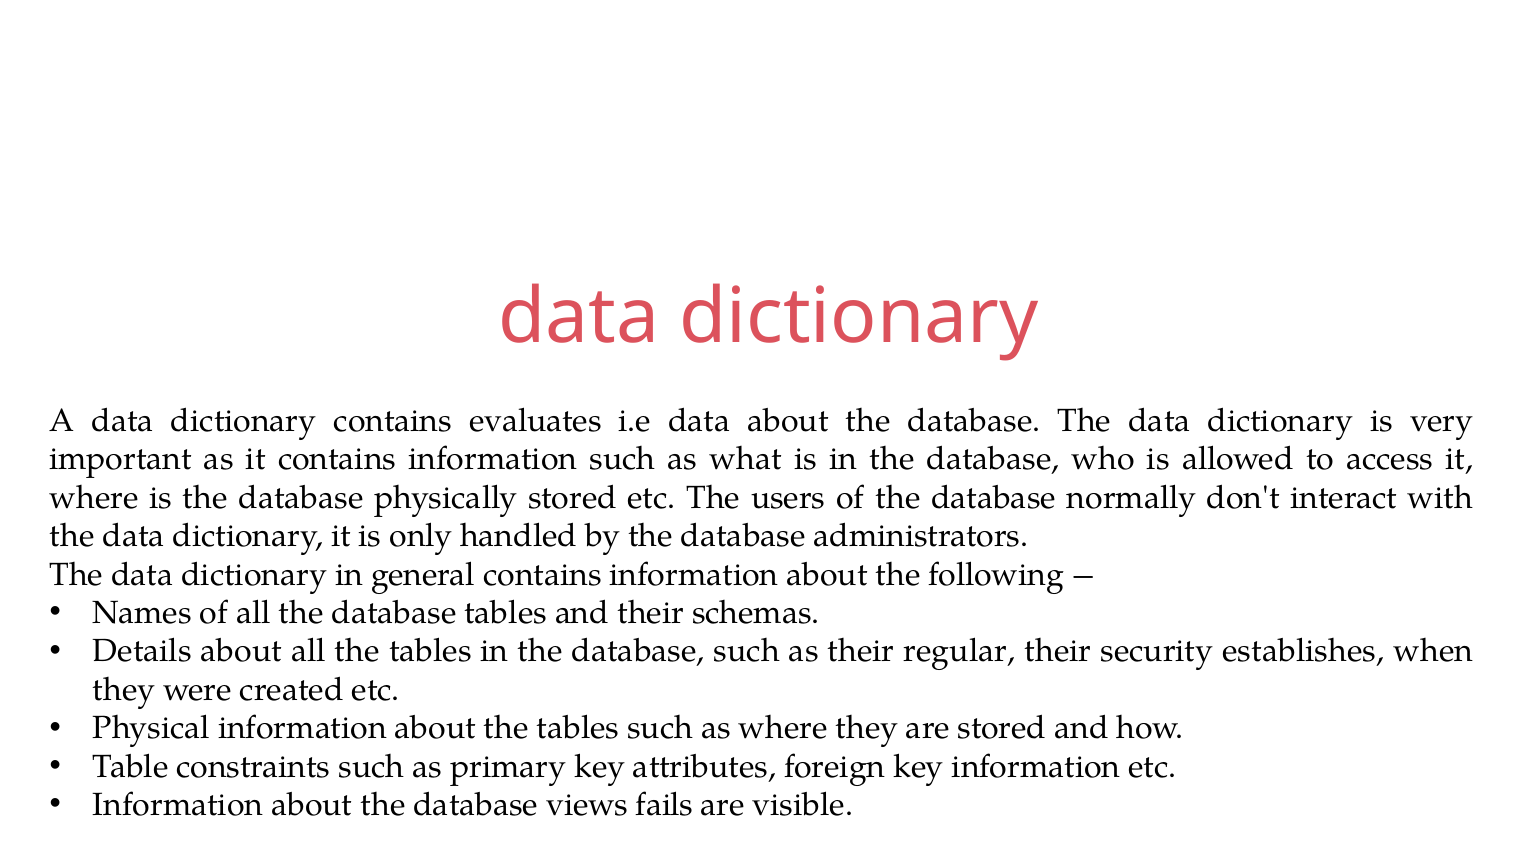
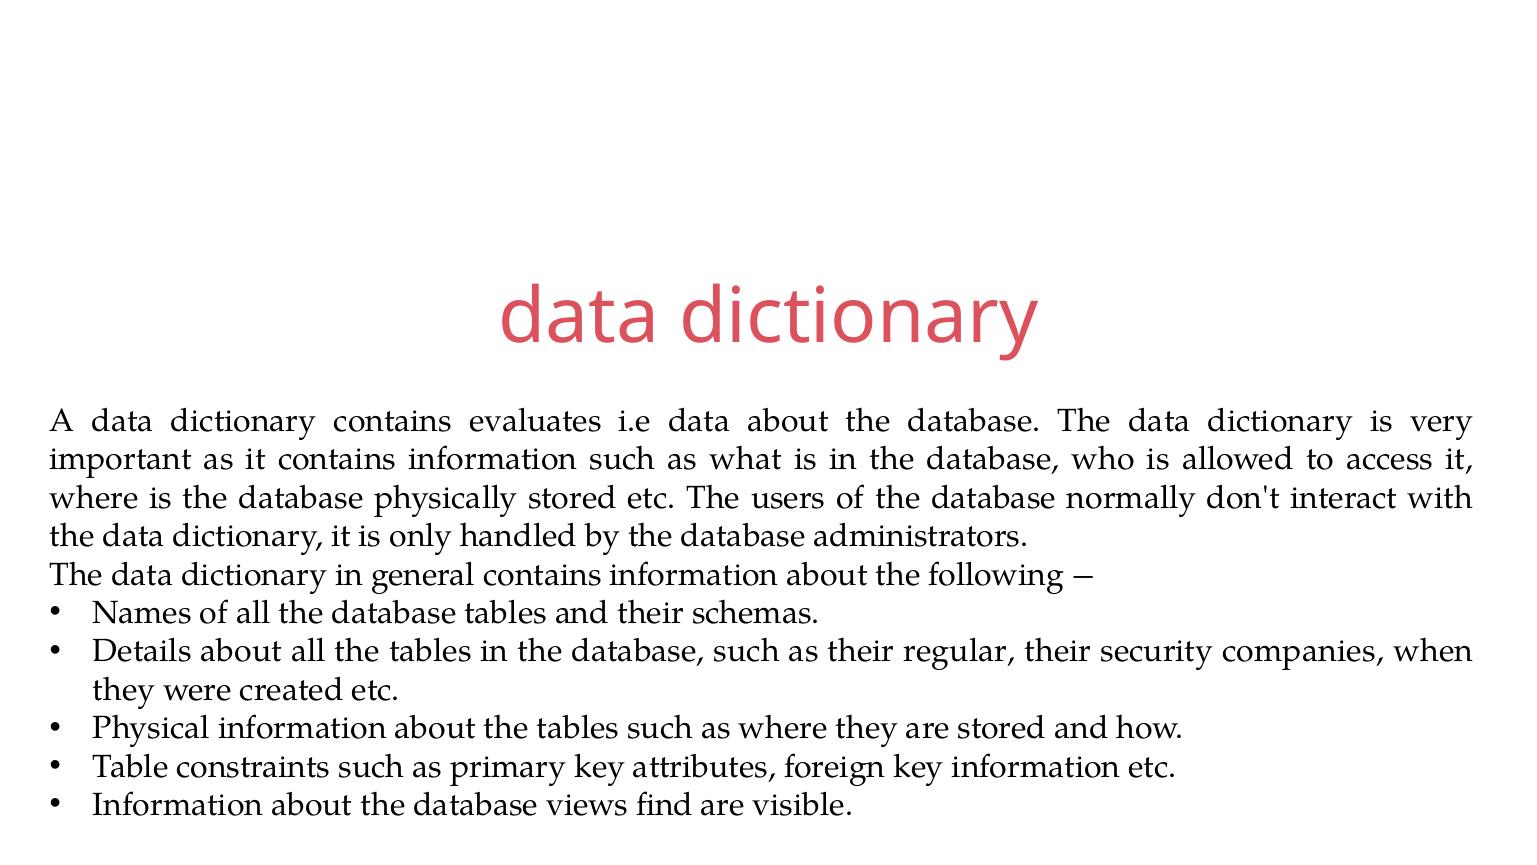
establishes: establishes -> companies
fails: fails -> find
